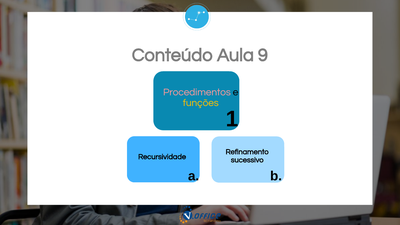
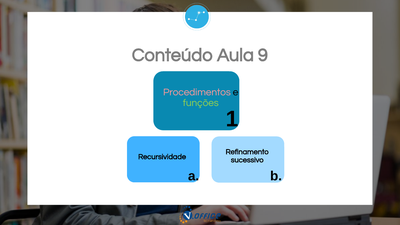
funções colour: yellow -> light green
